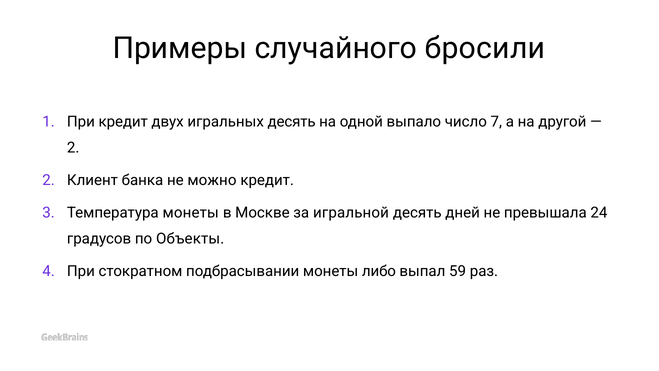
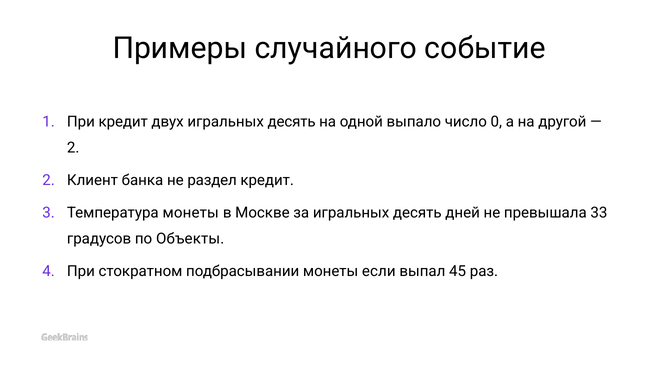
бросили: бросили -> событие
7: 7 -> 0
можно: можно -> раздел
за игральной: игральной -> игральных
24: 24 -> 33
либо: либо -> если
59: 59 -> 45
